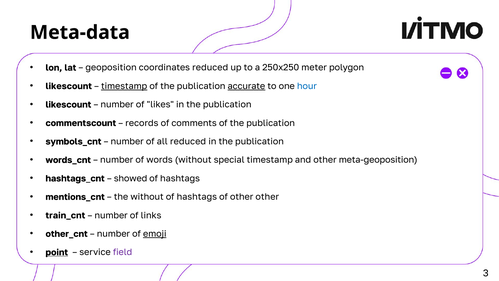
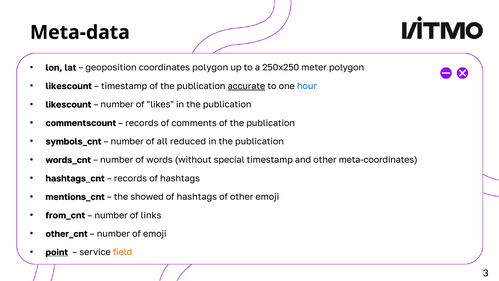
coordinates reduced: reduced -> polygon
timestamp at (124, 86) underline: present -> none
meta-geoposition: meta-geoposition -> meta-coordinates
showed at (131, 178): showed -> records
the without: without -> showed
other other: other -> emoji
train_cnt: train_cnt -> from_cnt
emoji at (155, 234) underline: present -> none
field colour: purple -> orange
